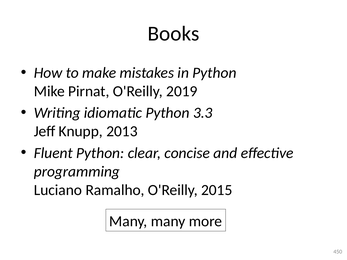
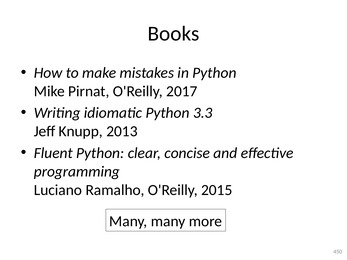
2019: 2019 -> 2017
